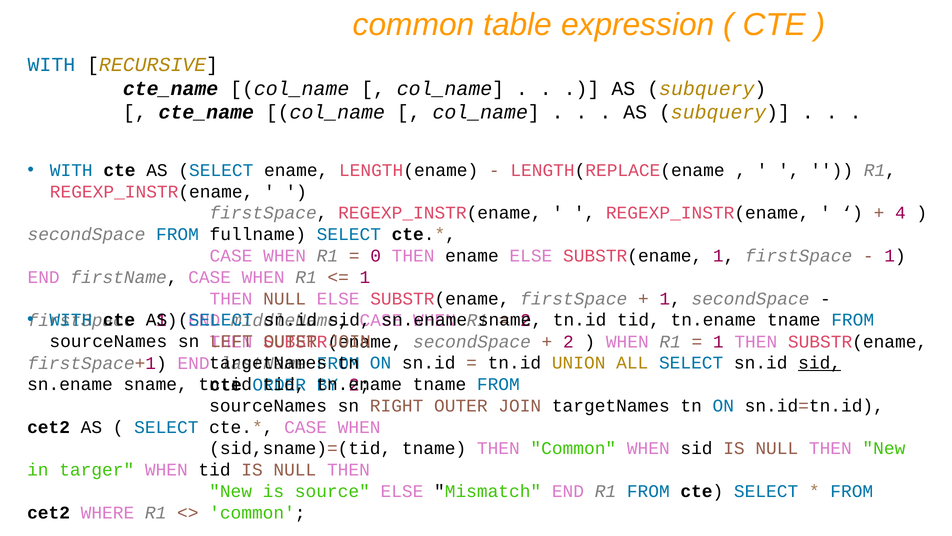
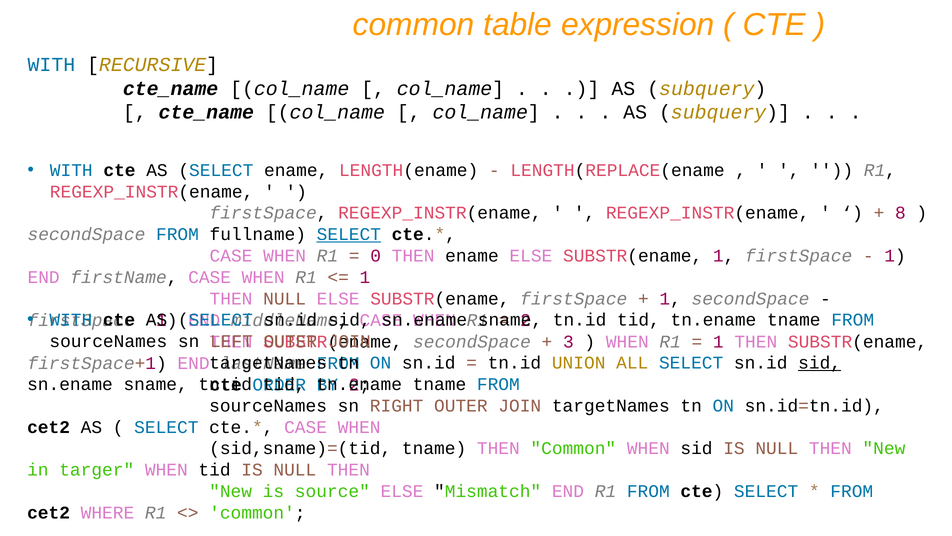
4: 4 -> 8
SELECT at (349, 234) underline: none -> present
2 at (568, 341): 2 -> 3
